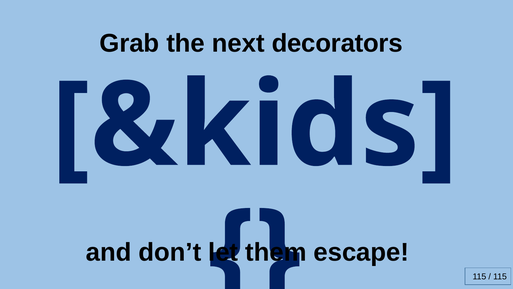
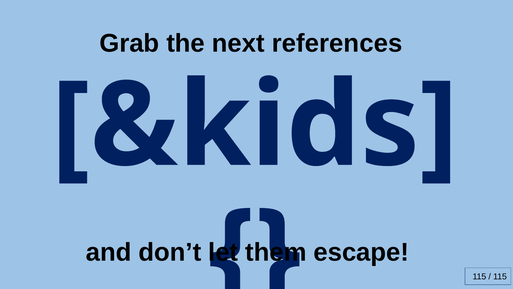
decorators: decorators -> references
